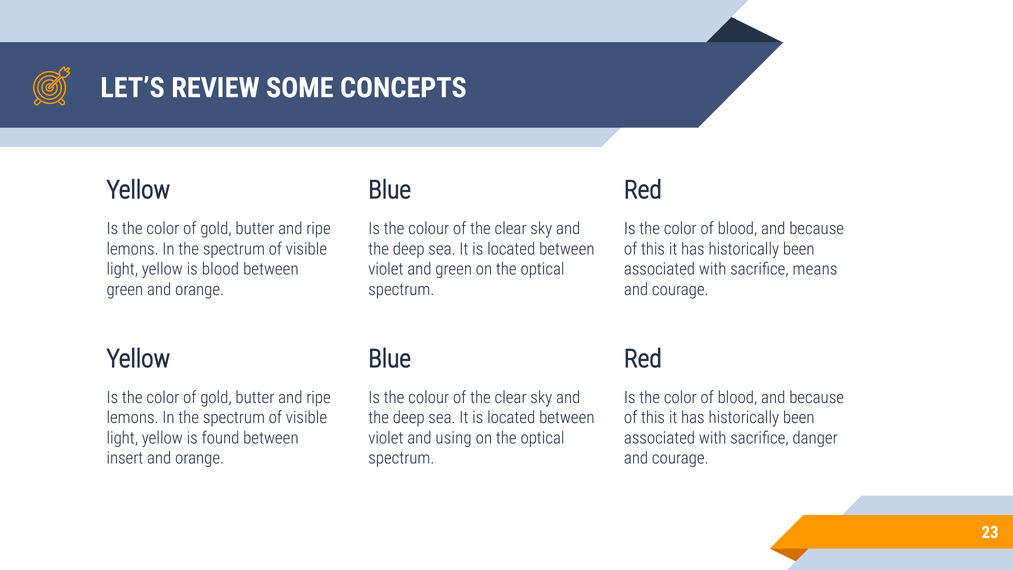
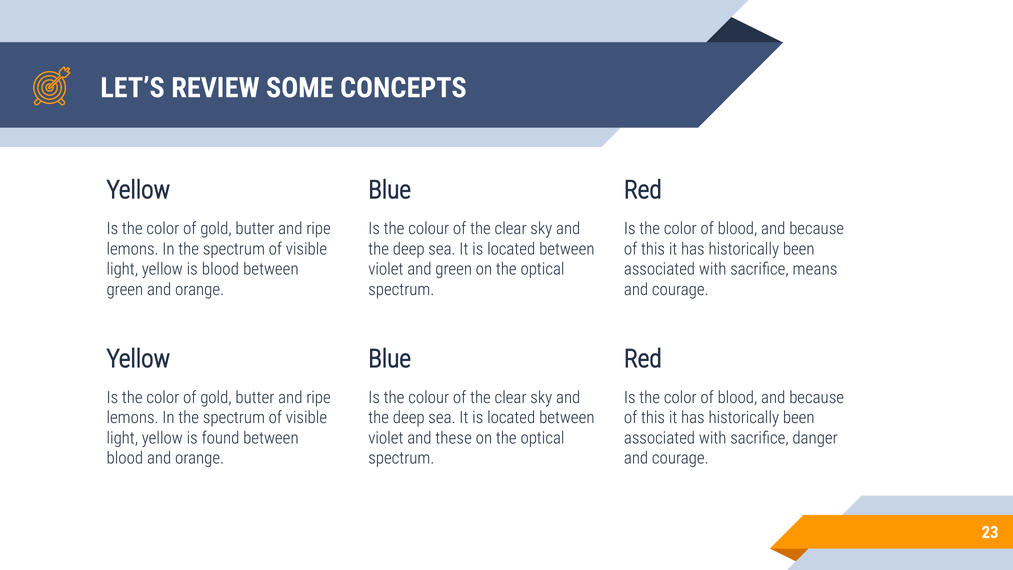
using: using -> these
insert at (125, 458): insert -> blood
